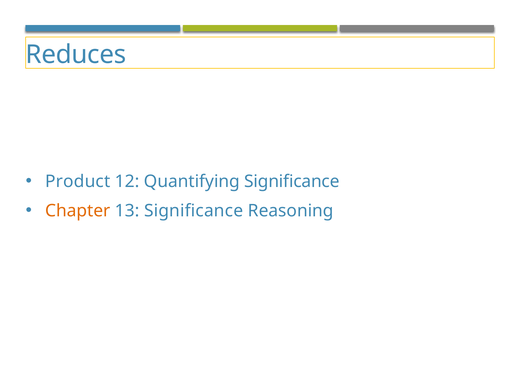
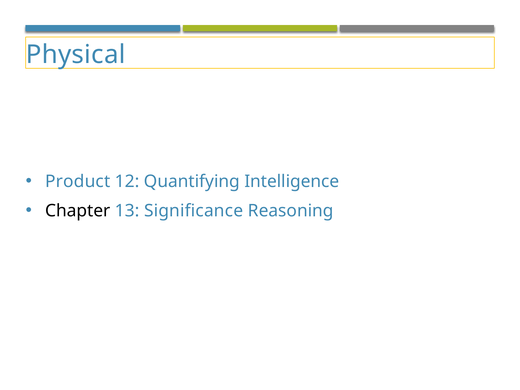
Reduces: Reduces -> Physical
Quantifying Significance: Significance -> Intelligence
Chapter colour: orange -> black
